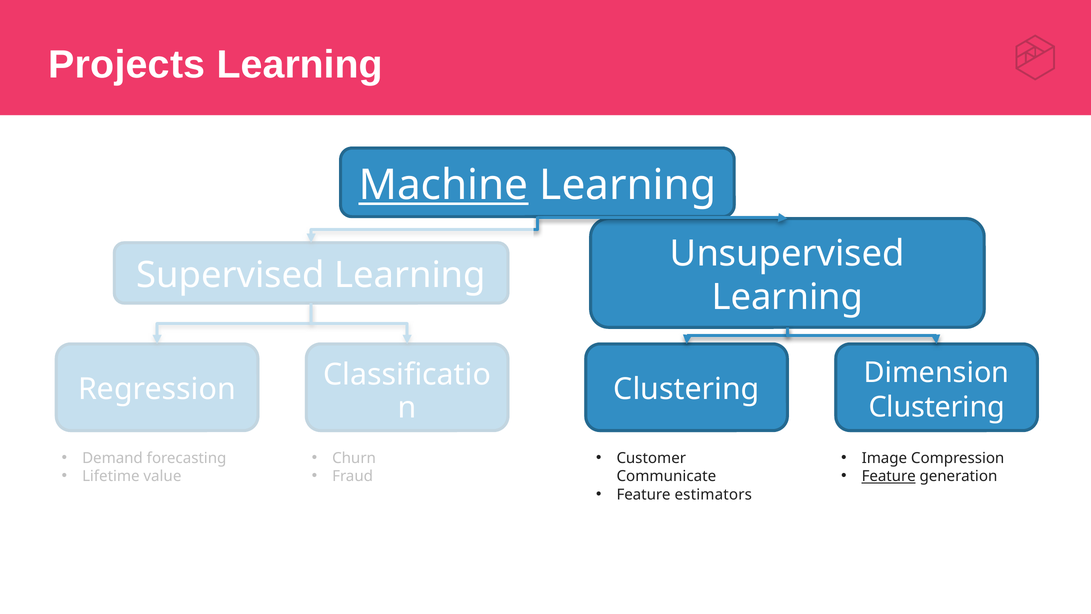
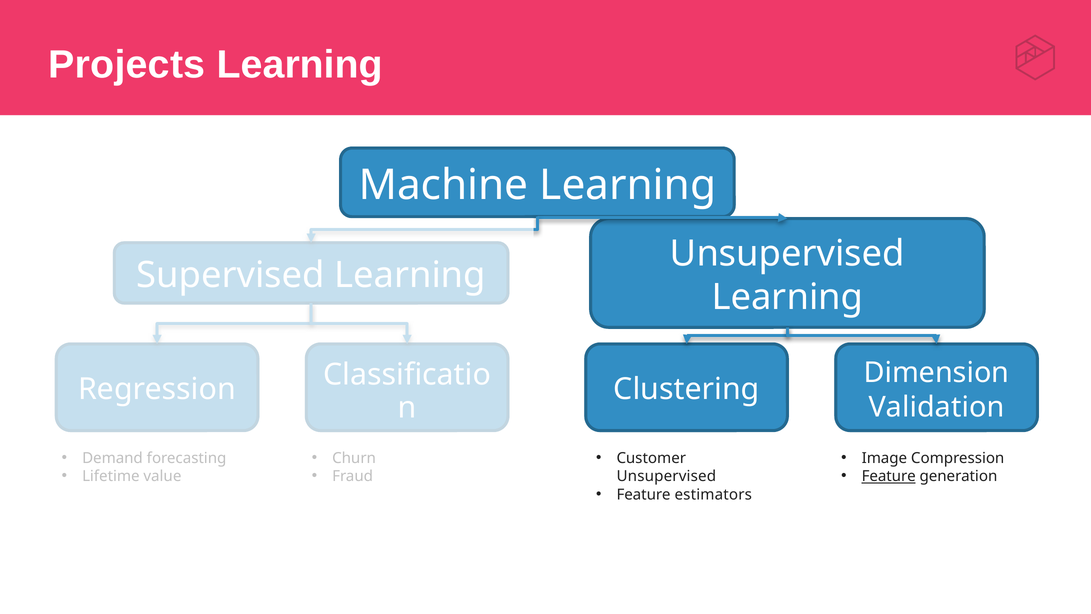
Machine underline: present -> none
Clustering at (937, 407): Clustering -> Validation
Communicate at (666, 476): Communicate -> Unsupervised
